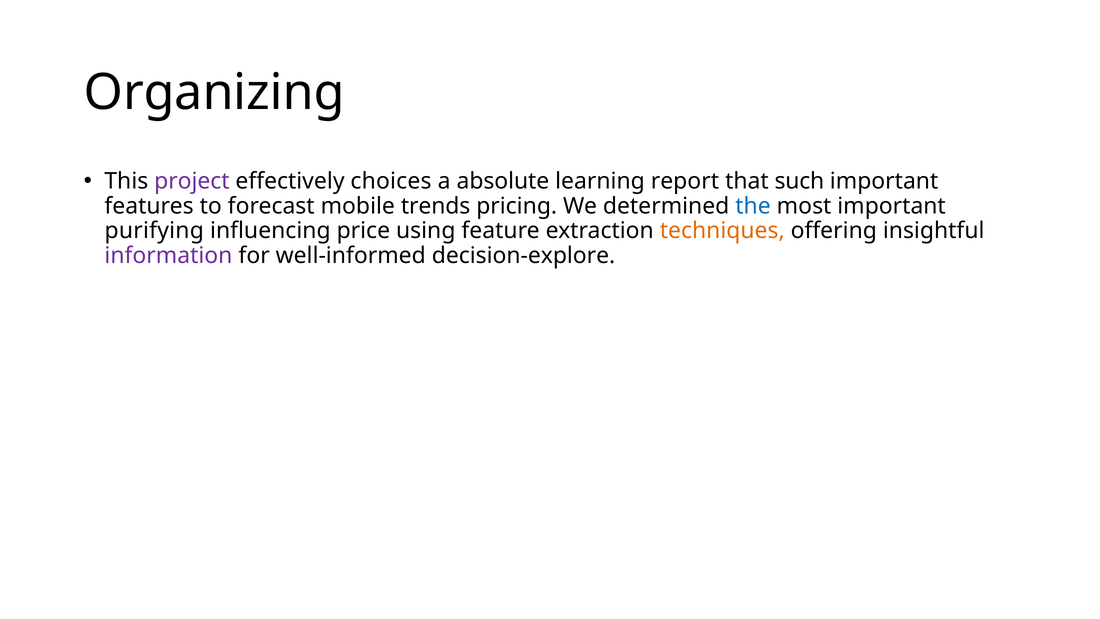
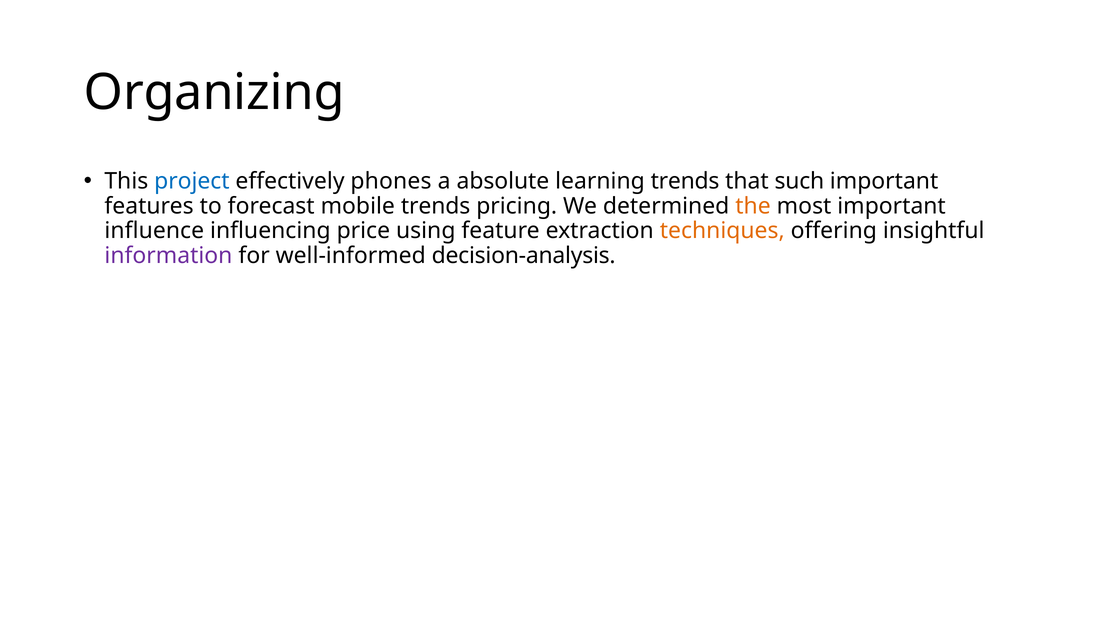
project colour: purple -> blue
choices: choices -> phones
learning report: report -> trends
the colour: blue -> orange
purifying: purifying -> influence
decision-explore: decision-explore -> decision-analysis
